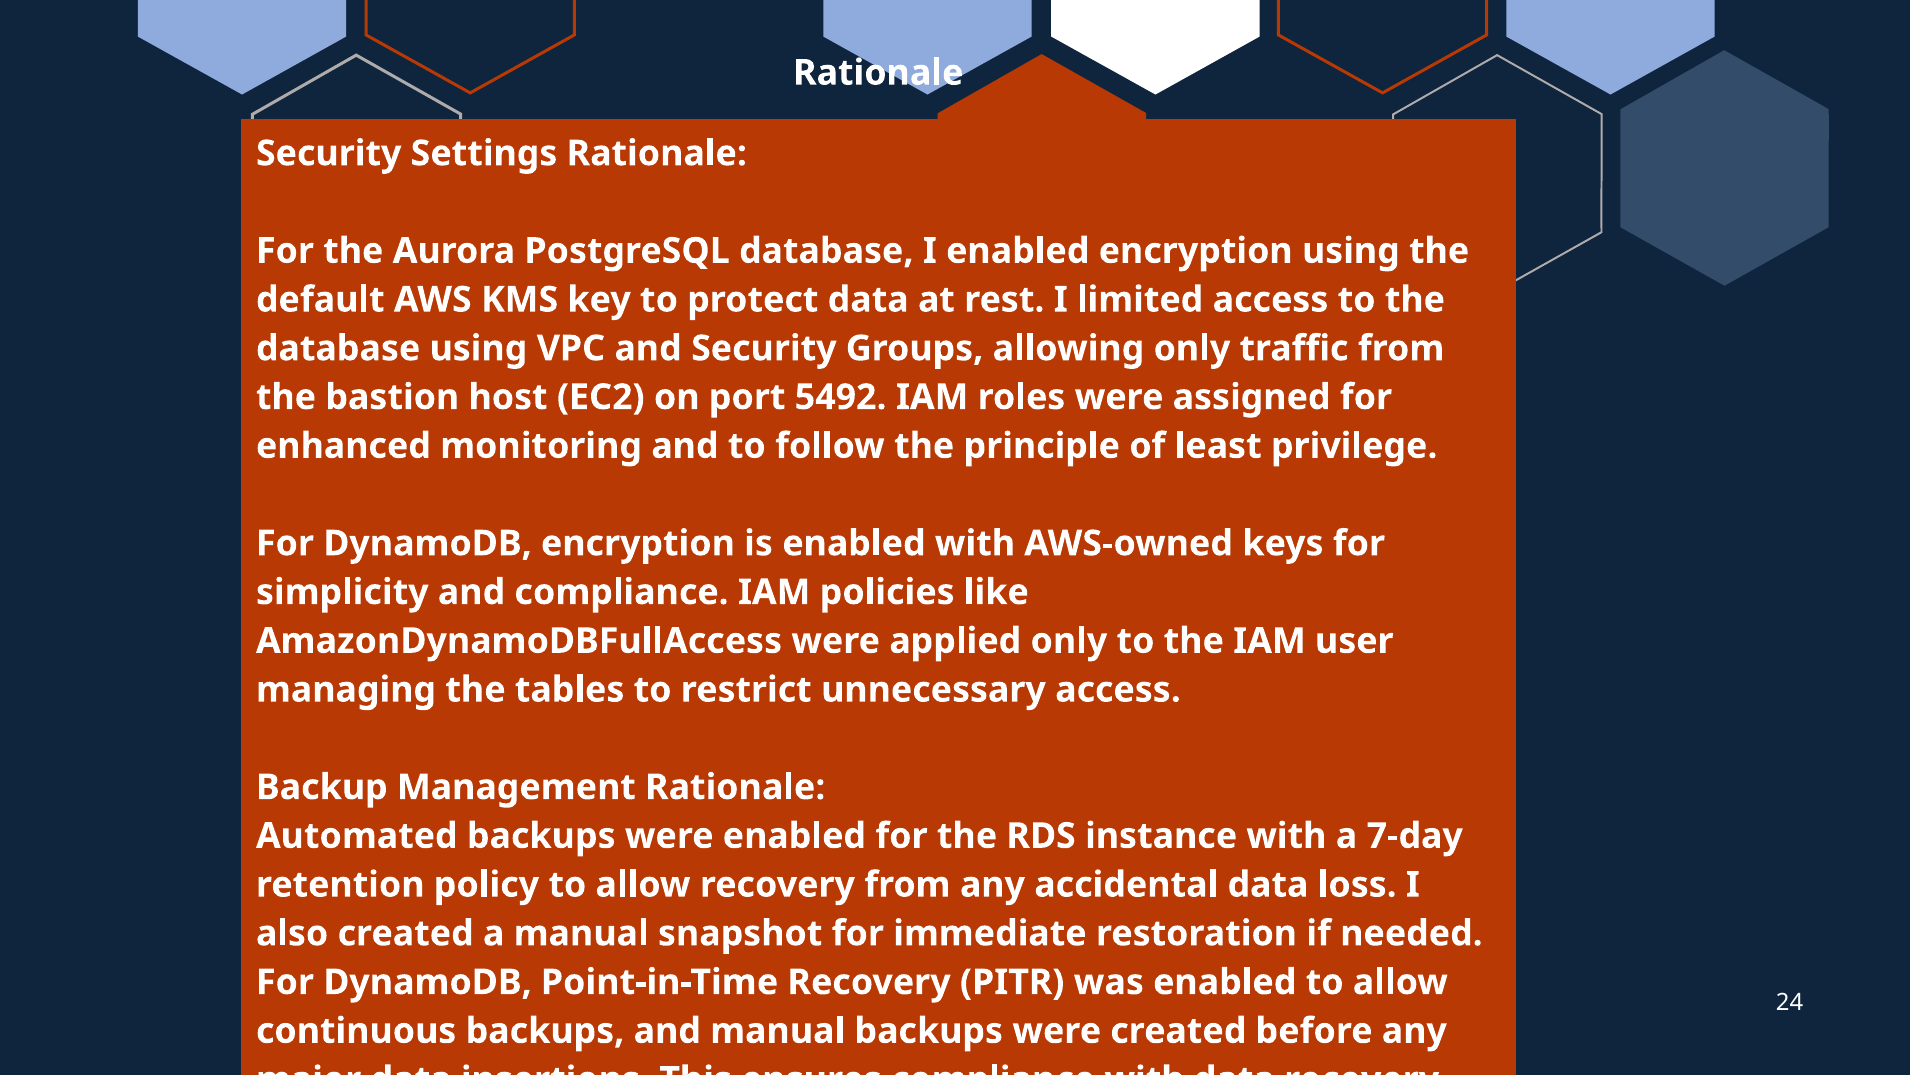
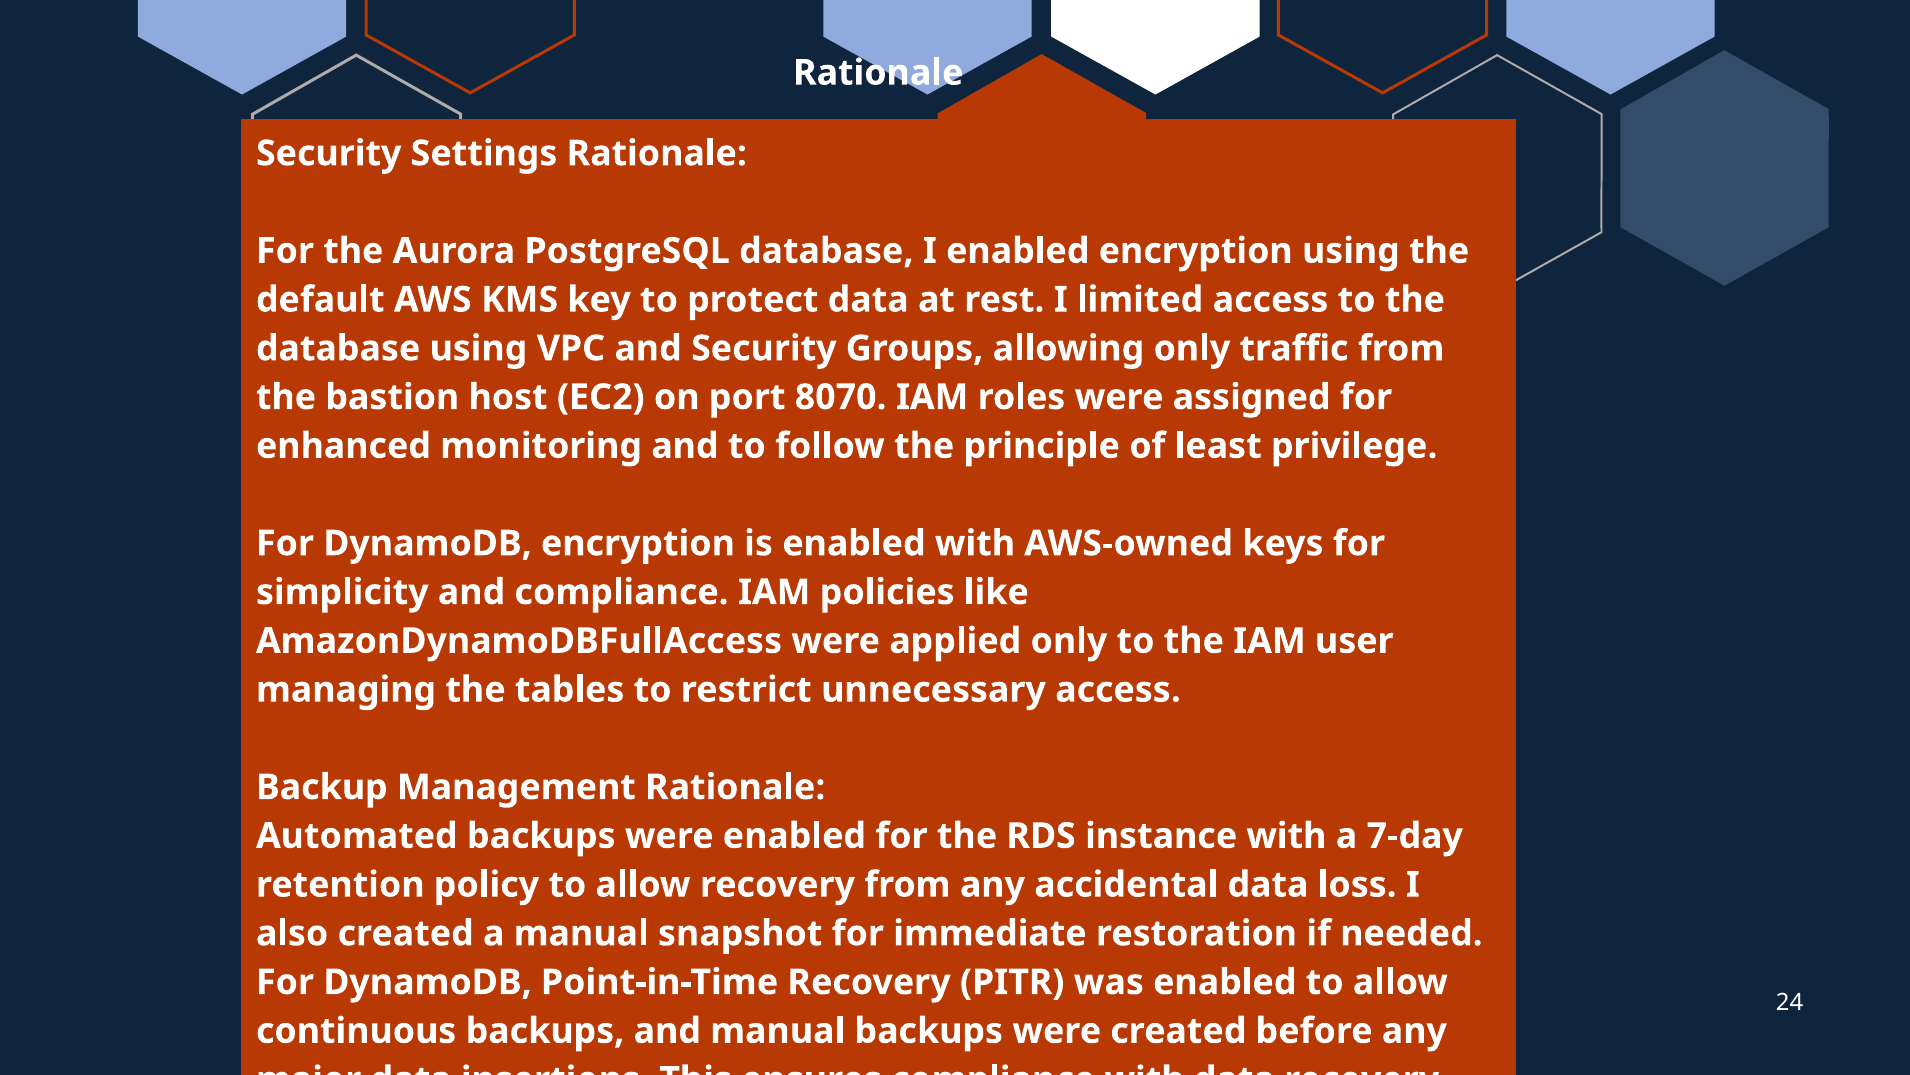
5492: 5492 -> 8070
